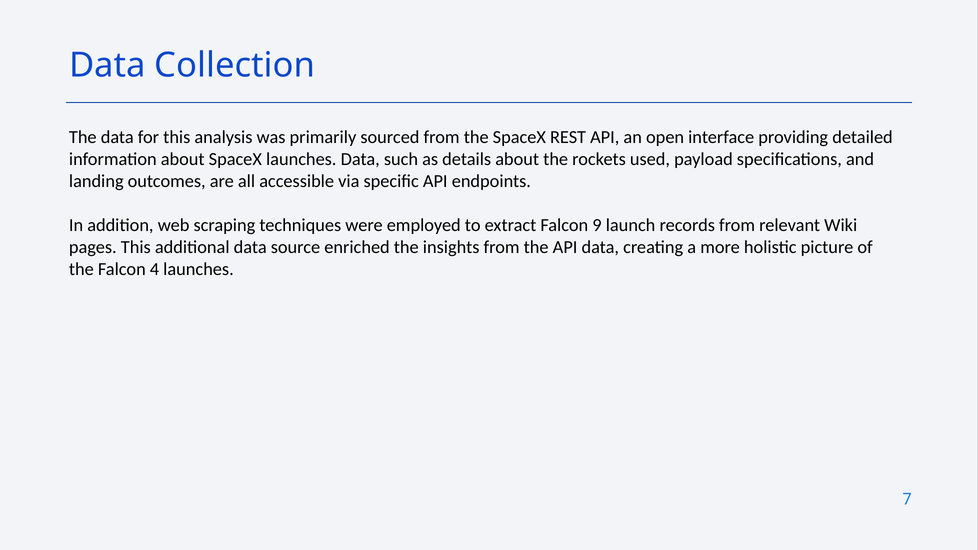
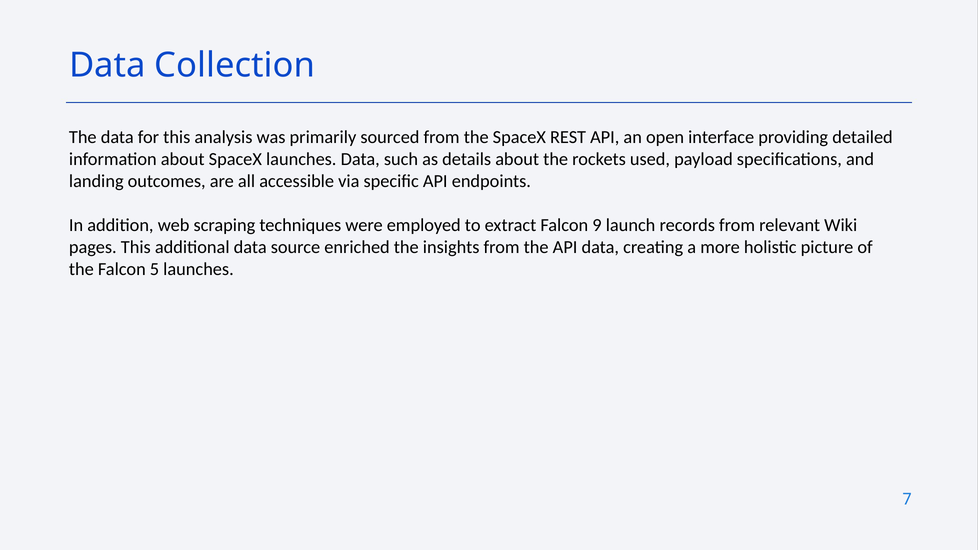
4: 4 -> 5
